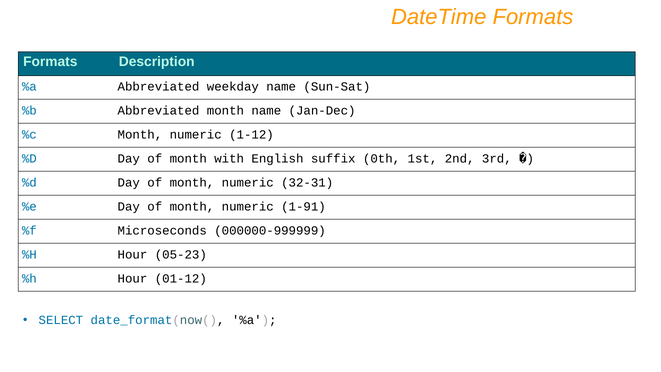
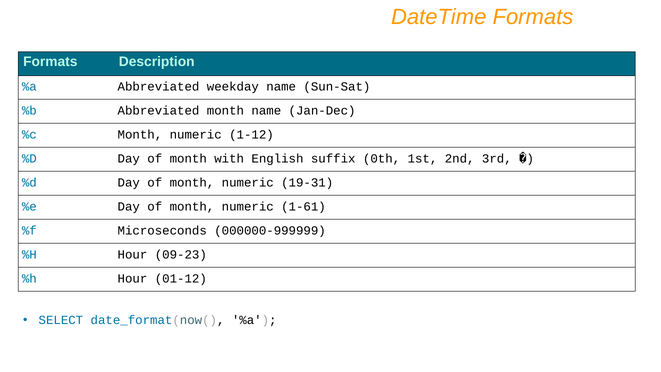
32-31: 32-31 -> 19-31
1-91: 1-91 -> 1-61
05-23: 05-23 -> 09-23
